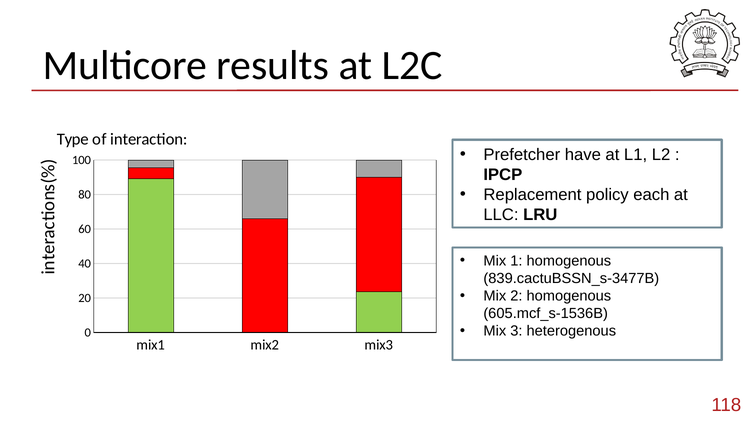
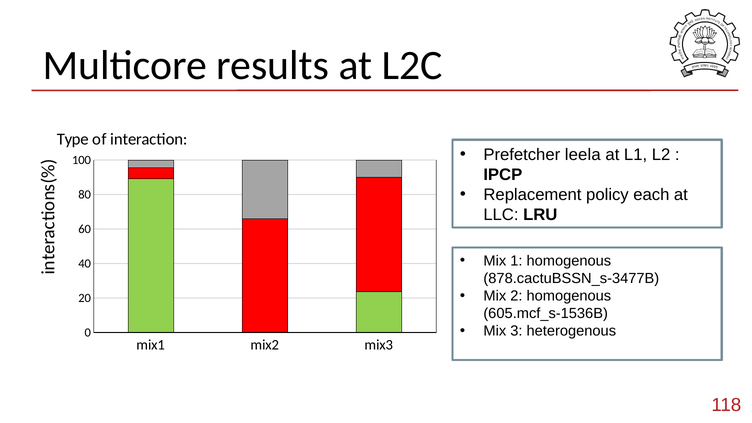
have: have -> leela
839.cactuBSSN_s-3477B: 839.cactuBSSN_s-3477B -> 878.cactuBSSN_s-3477B
